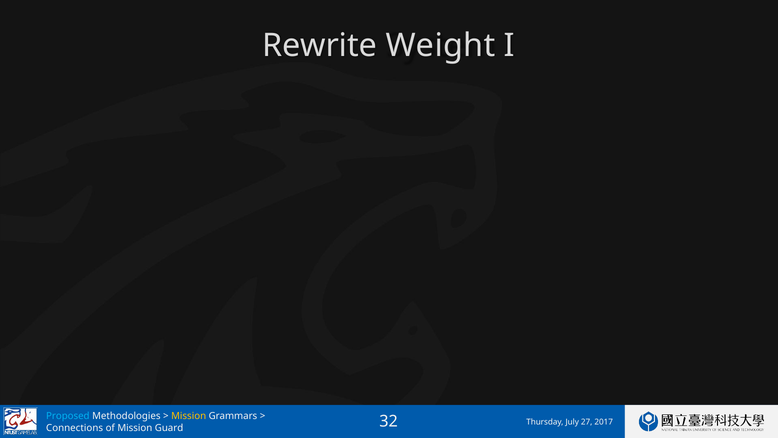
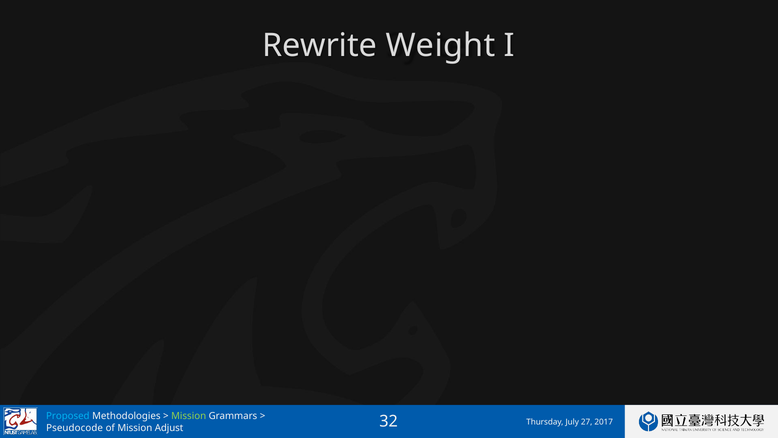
Mission at (189, 416) colour: yellow -> light green
Connections: Connections -> Pseudocode
Guard: Guard -> Adjust
